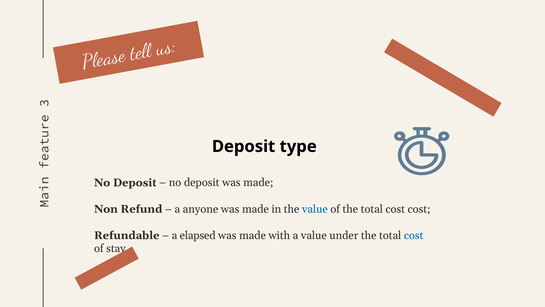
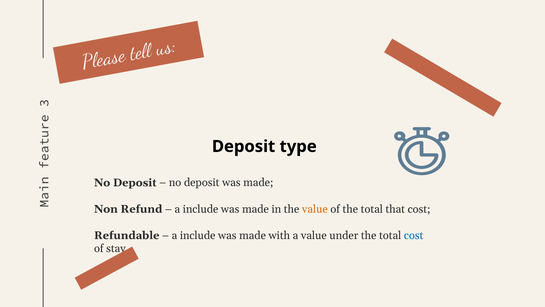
anyone at (200, 209): anyone -> include
value at (315, 209) colour: blue -> orange
of the total cost: cost -> that
elapsed at (198, 235): elapsed -> include
